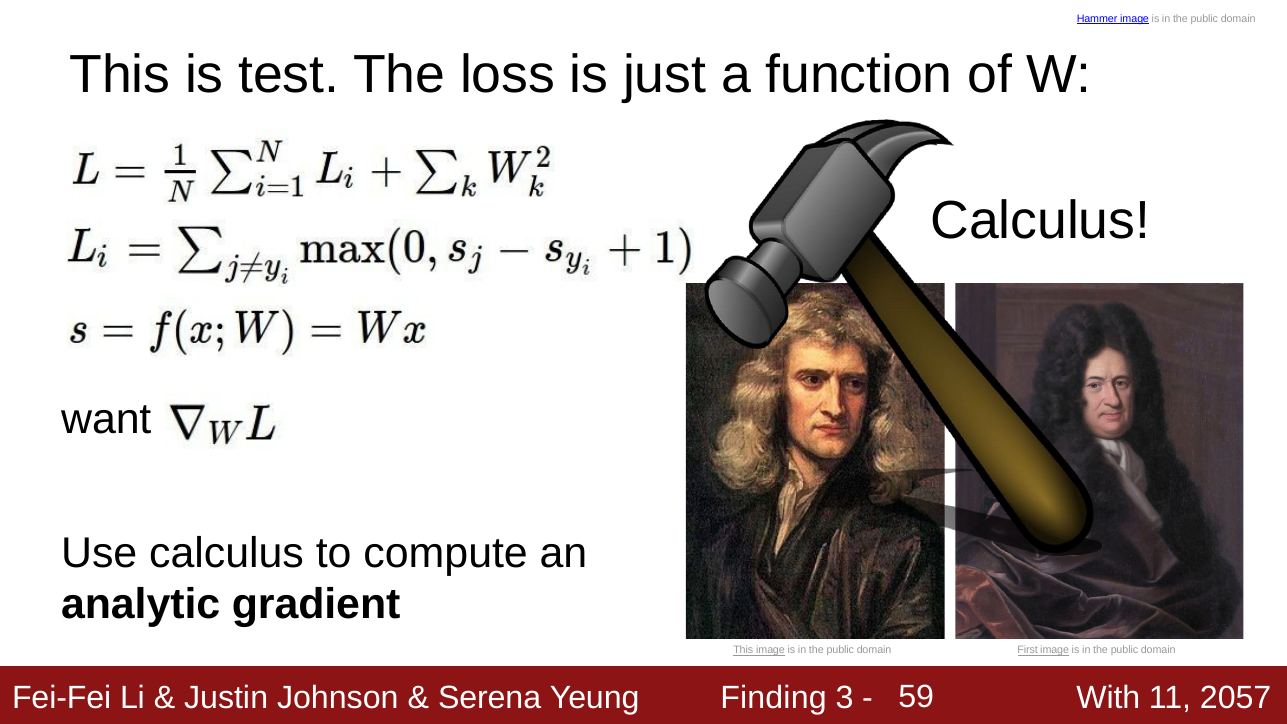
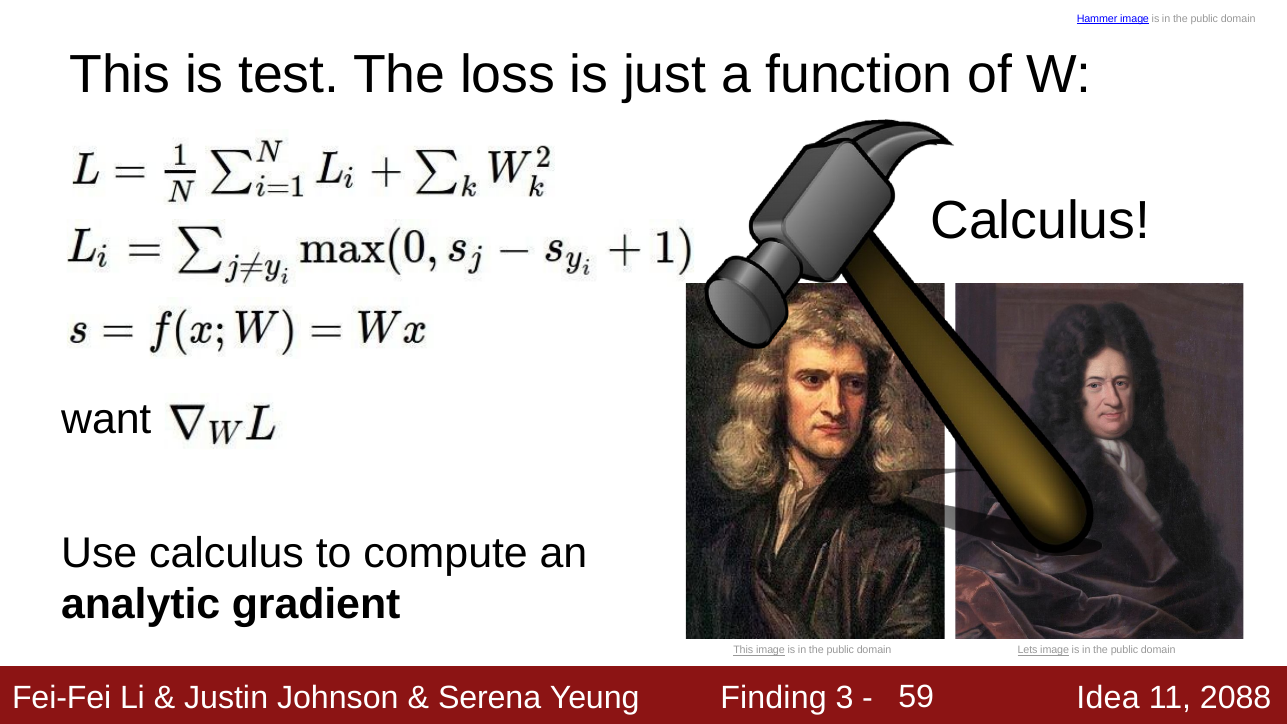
First: First -> Lets
With: With -> Idea
2057: 2057 -> 2088
